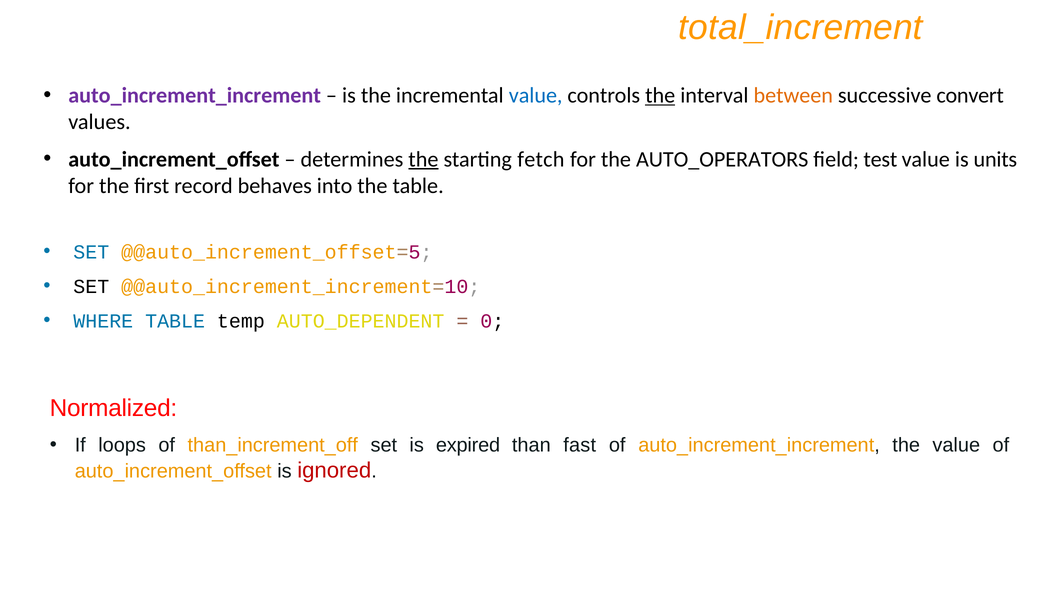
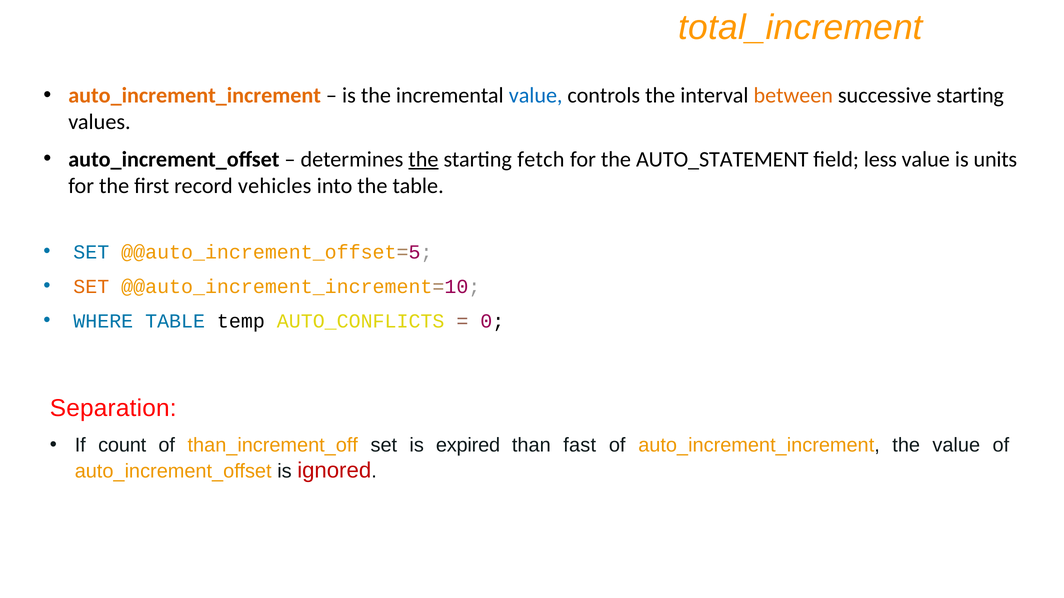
auto_increment_increment at (195, 96) colour: purple -> orange
the at (660, 96) underline: present -> none
successive convert: convert -> starting
AUTO_OPERATORS: AUTO_OPERATORS -> AUTO_STATEMENT
test: test -> less
behaves: behaves -> vehicles
SET at (91, 287) colour: black -> orange
AUTO_DEPENDENT: AUTO_DEPENDENT -> AUTO_CONFLICTS
Normalized: Normalized -> Separation
loops: loops -> count
